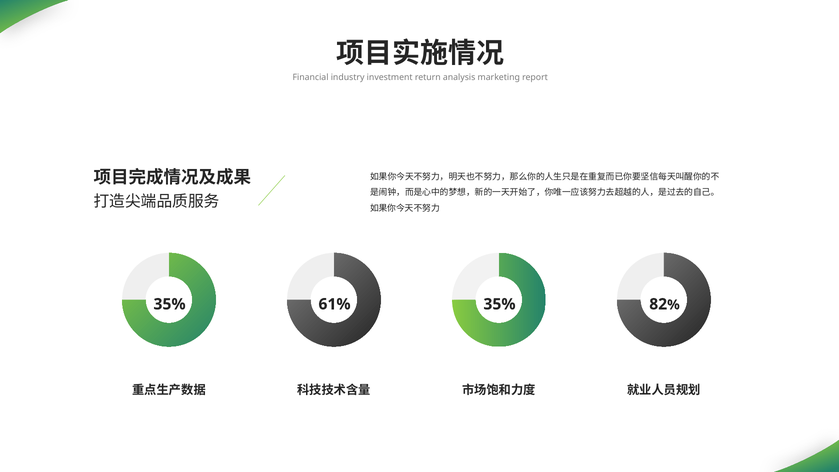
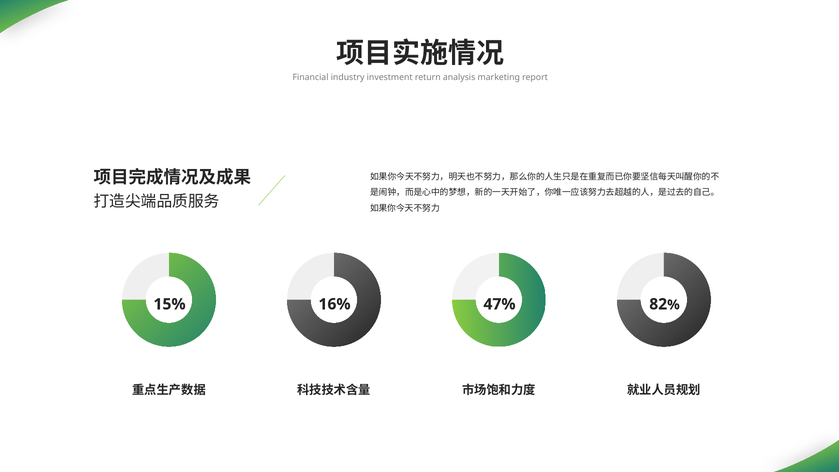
35% at (170, 304): 35% -> 15%
61%: 61% -> 16%
35% at (499, 304): 35% -> 47%
